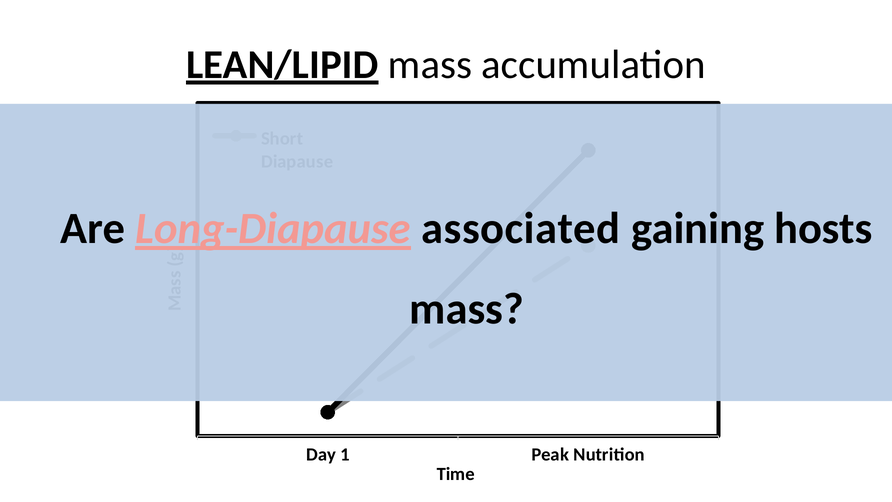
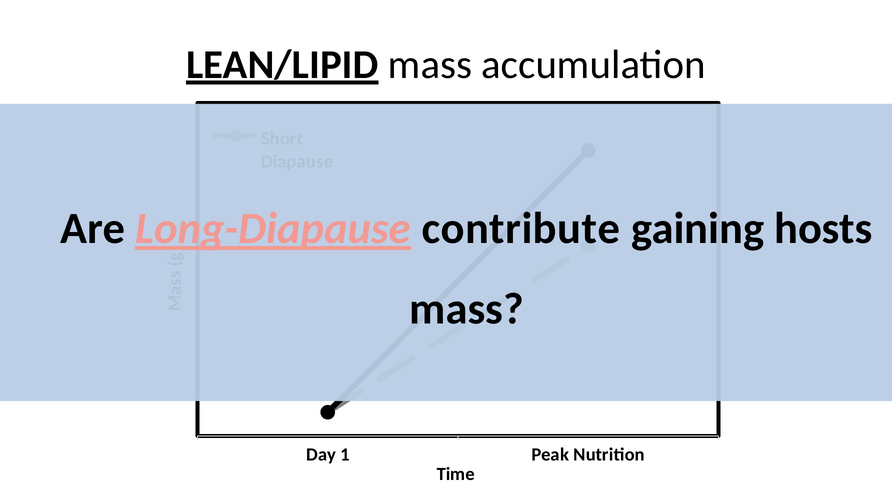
associated: associated -> contribute
